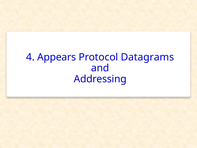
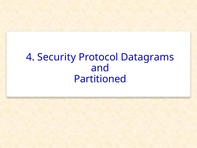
Appears: Appears -> Security
Addressing: Addressing -> Partitioned
